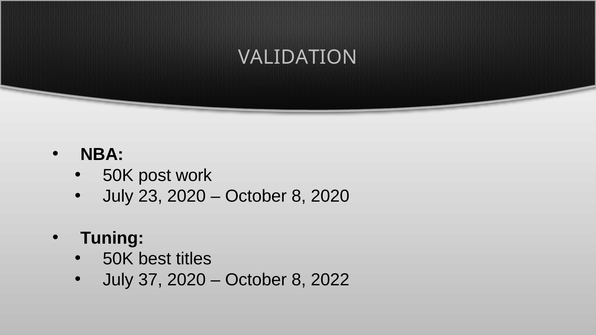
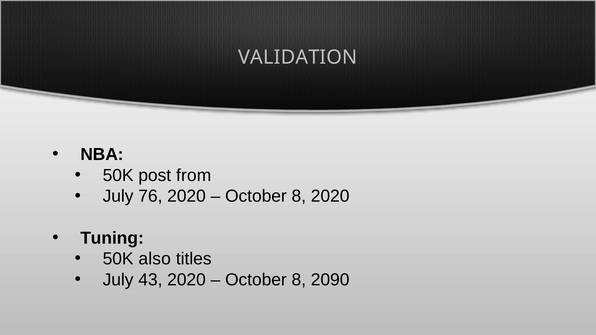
work: work -> from
23: 23 -> 76
best: best -> also
37: 37 -> 43
2022: 2022 -> 2090
